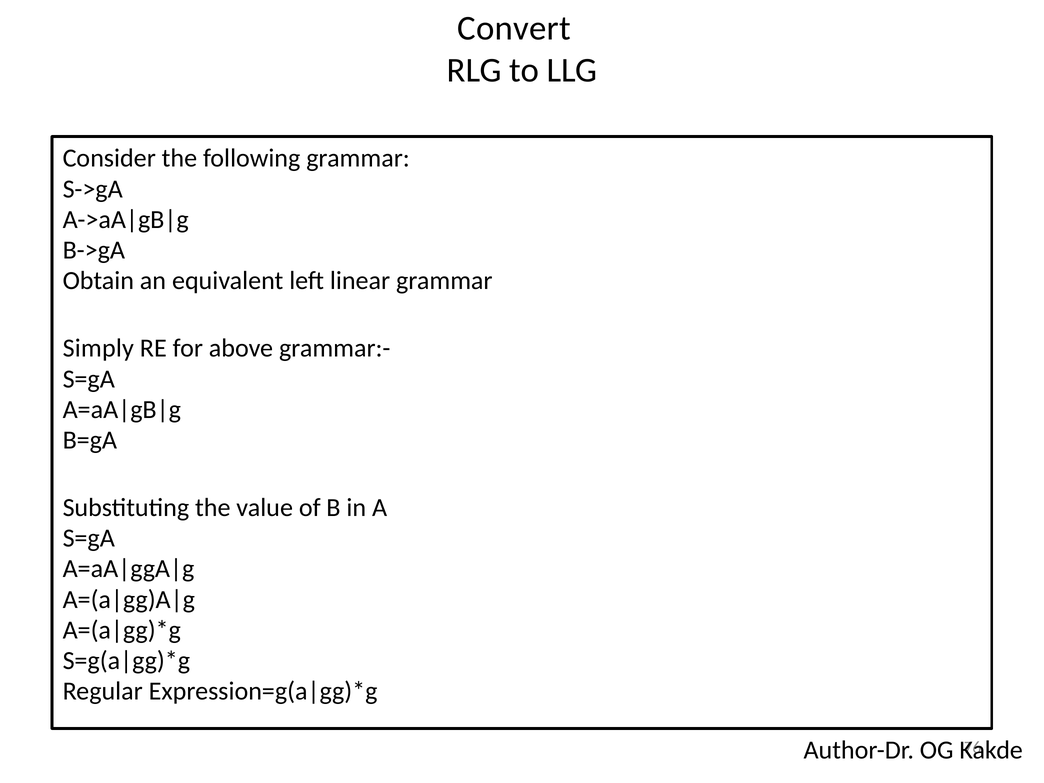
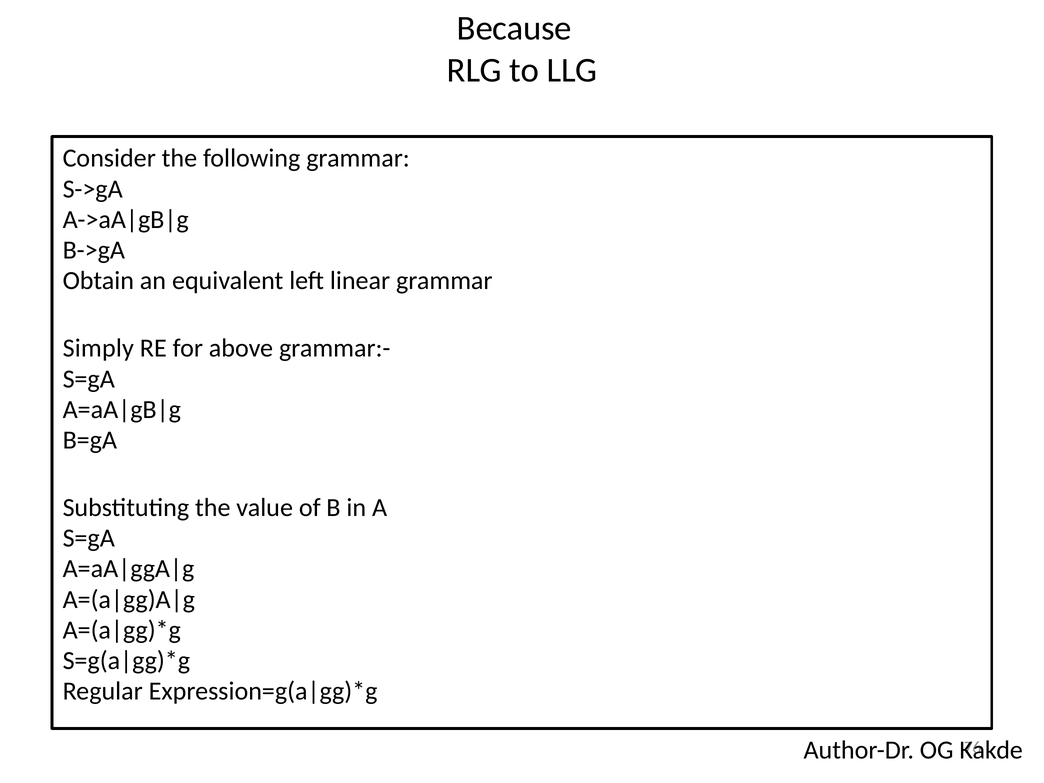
Convert: Convert -> Because
